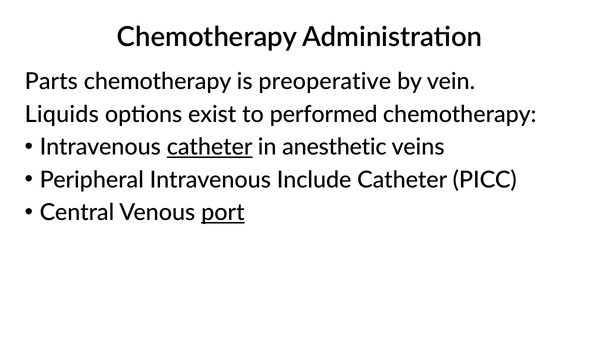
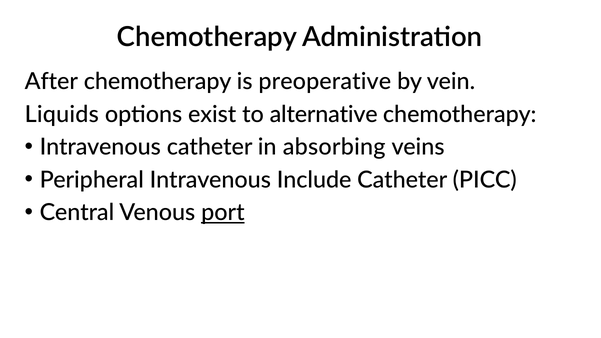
Parts: Parts -> After
performed: performed -> alternative
catheter at (210, 147) underline: present -> none
anesthetic: anesthetic -> absorbing
